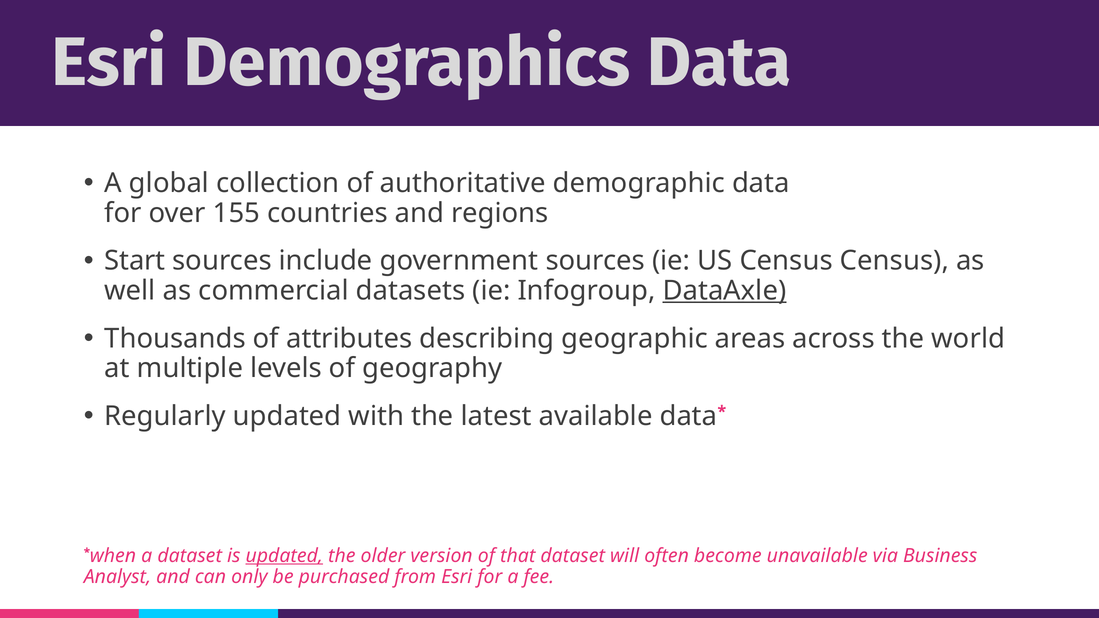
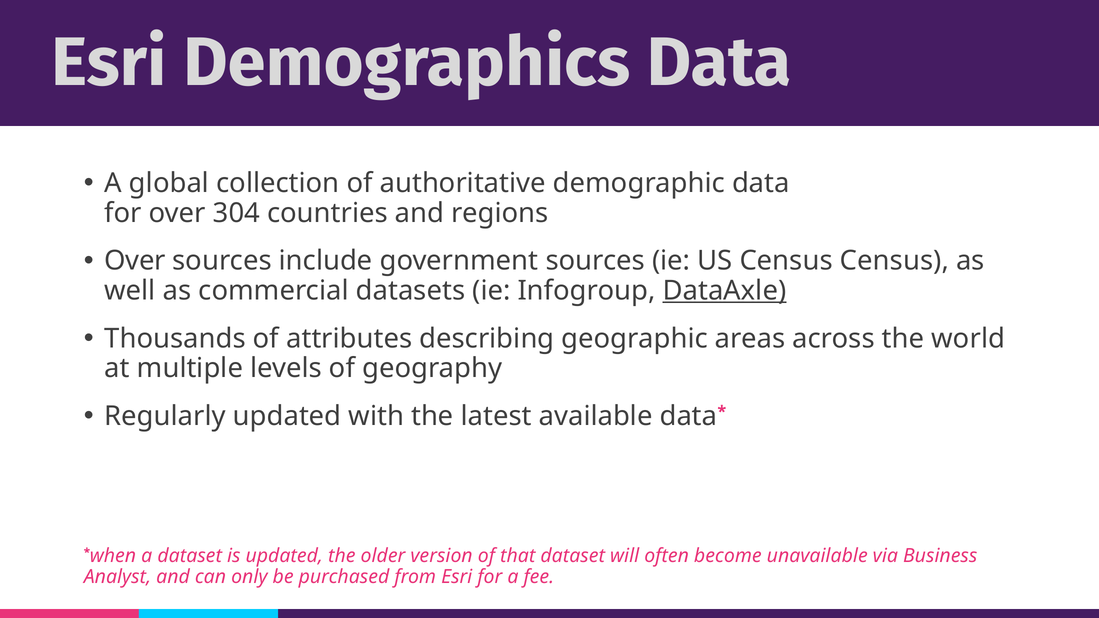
155: 155 -> 304
Start at (135, 261): Start -> Over
updated at (284, 556) underline: present -> none
